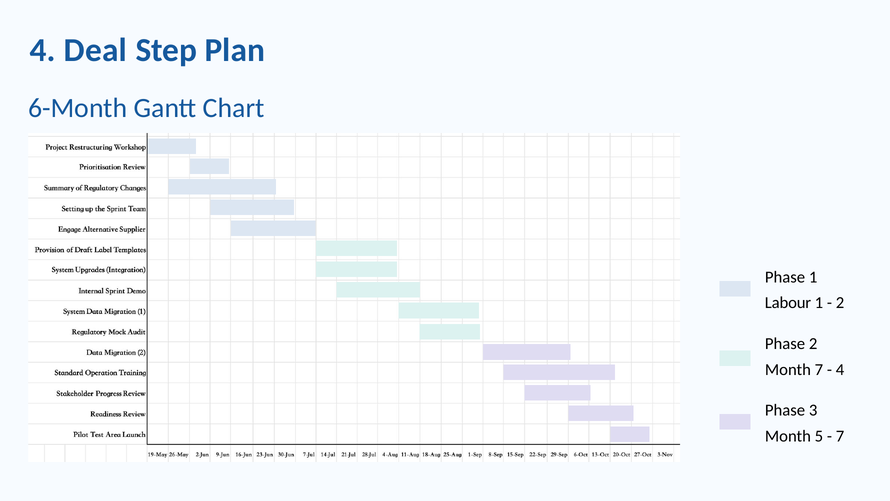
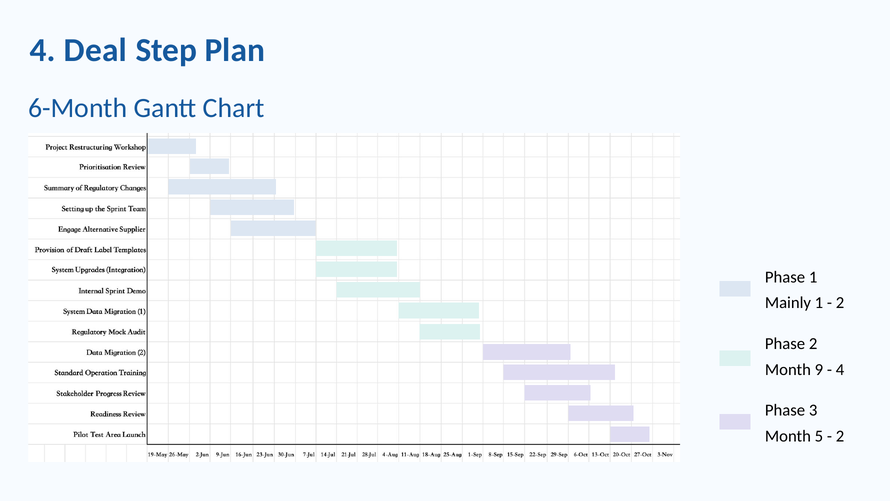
Labour: Labour -> Mainly
Month 7: 7 -> 9
7 at (840, 436): 7 -> 2
